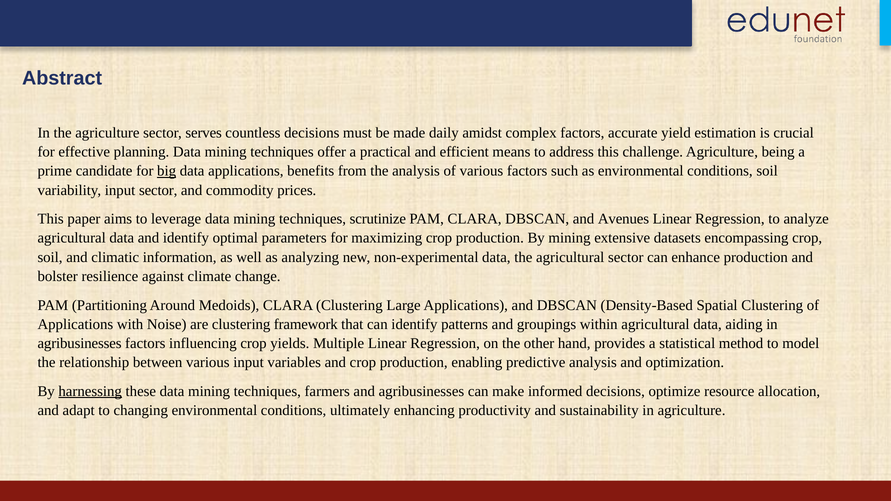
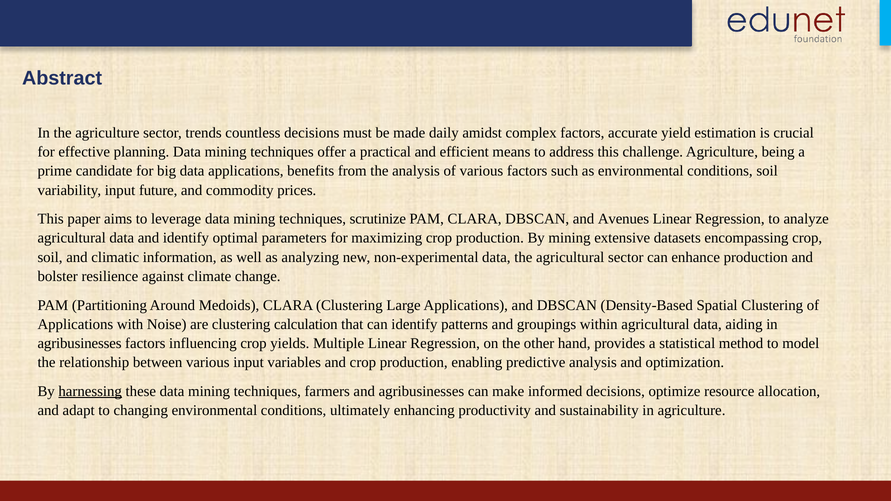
serves: serves -> trends
big underline: present -> none
input sector: sector -> future
framework: framework -> calculation
